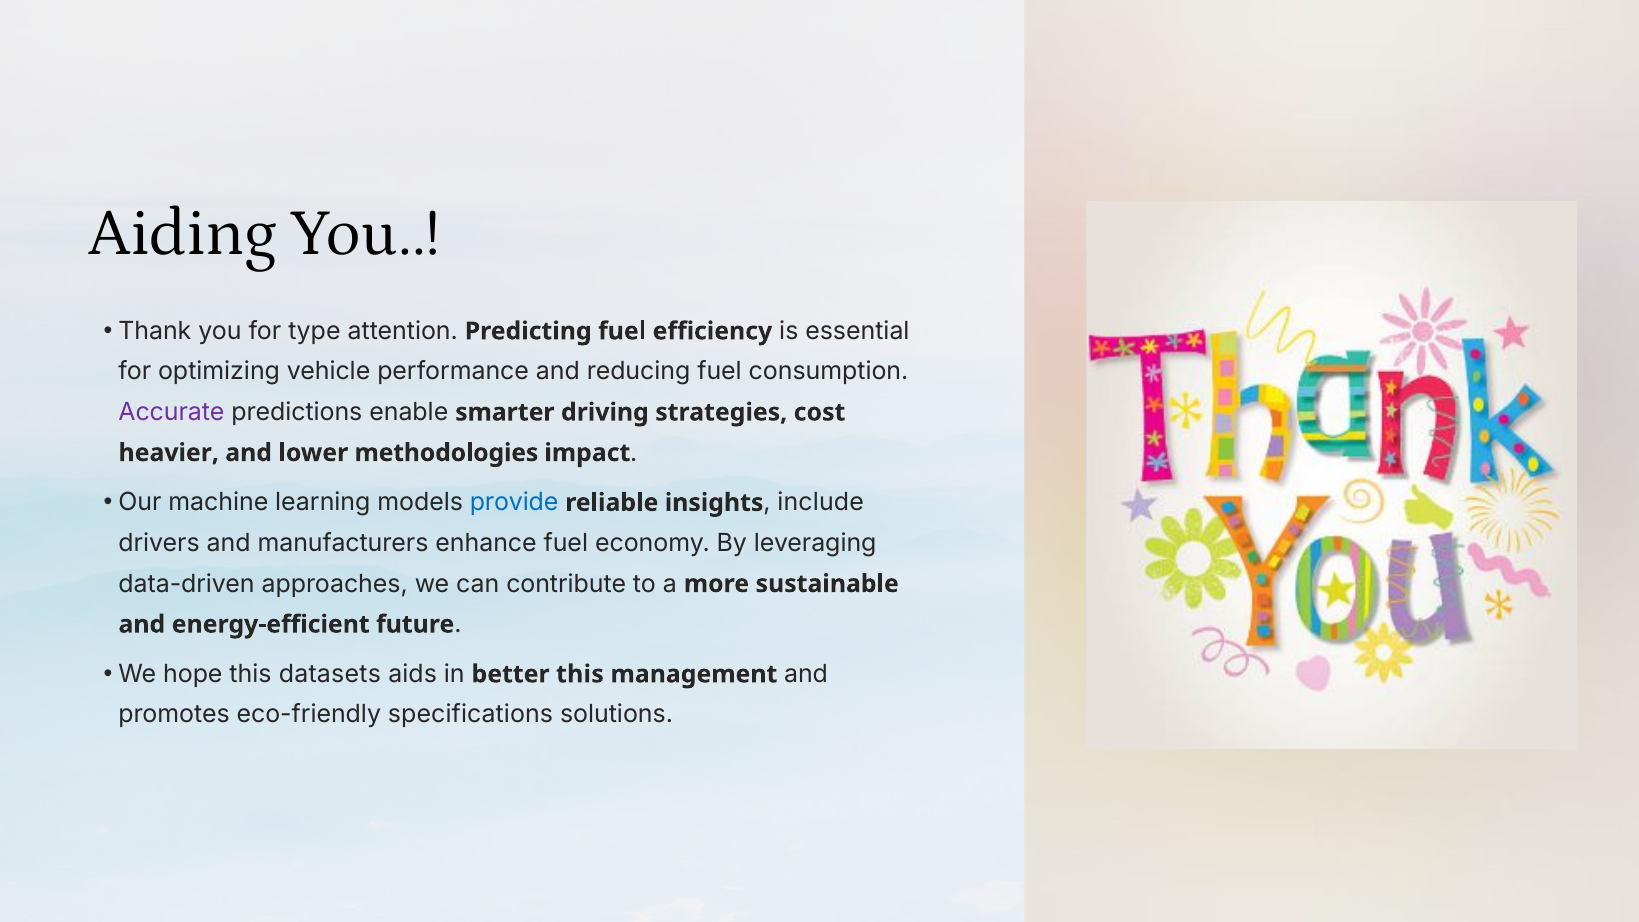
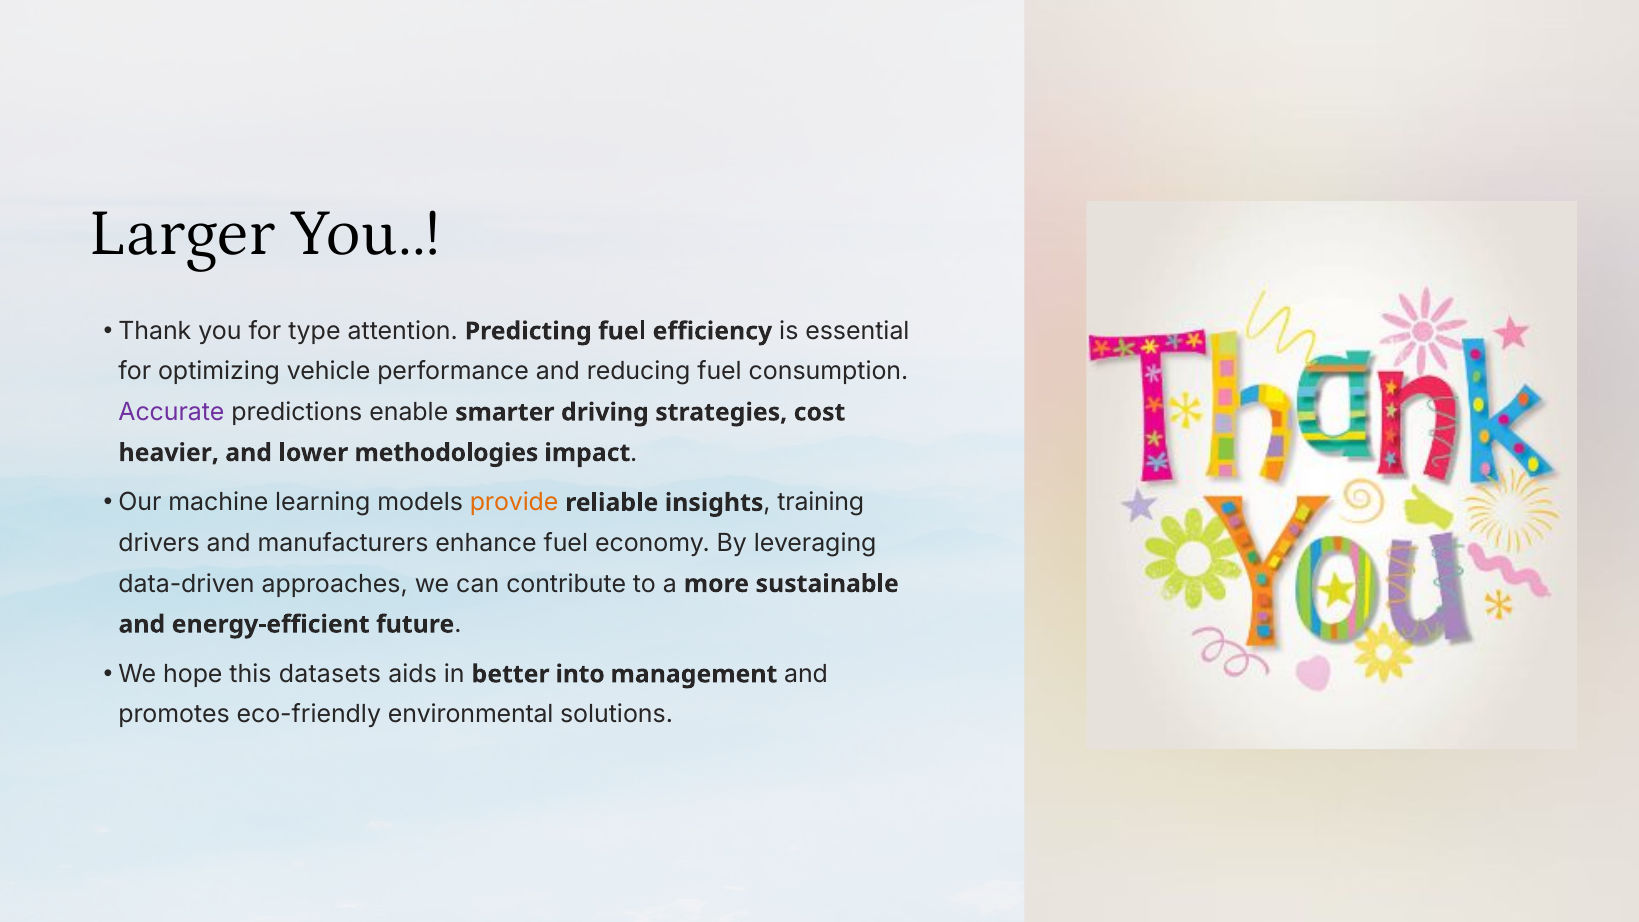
Aiding: Aiding -> Larger
provide colour: blue -> orange
include: include -> training
better this: this -> into
specifications: specifications -> environmental
